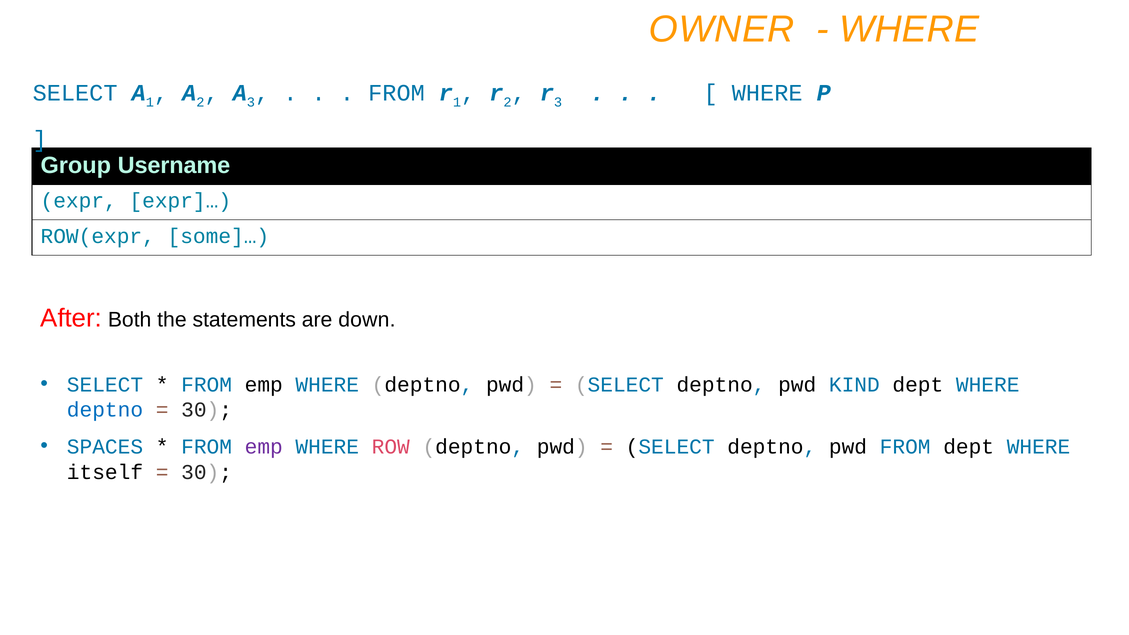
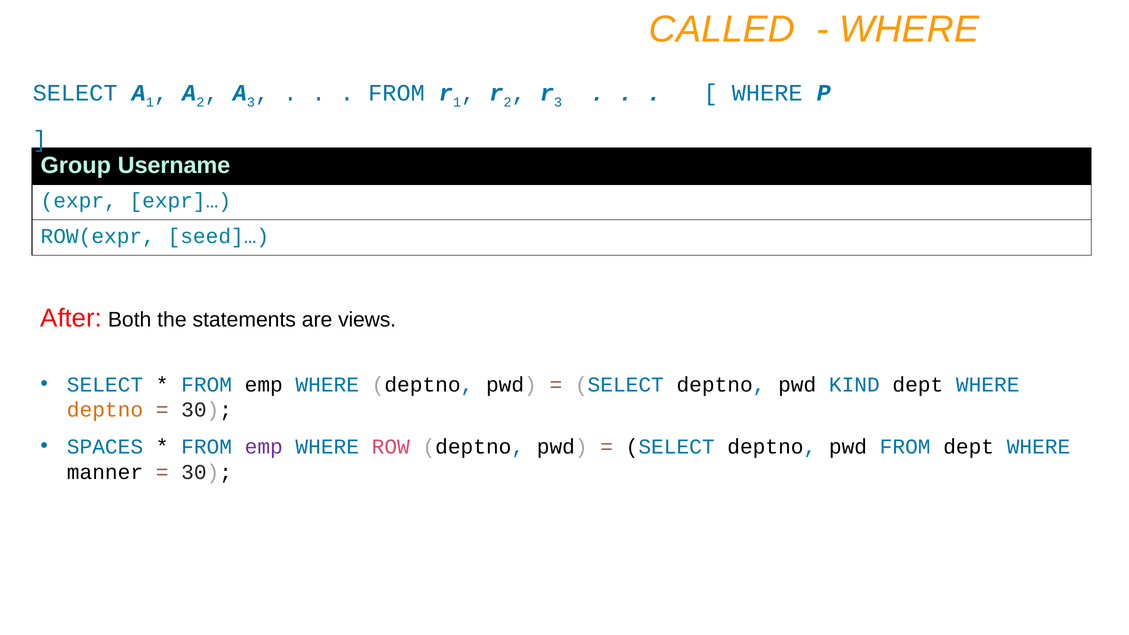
OWNER: OWNER -> CALLED
some]…: some]… -> seed]…
down: down -> views
deptno at (105, 410) colour: blue -> orange
itself: itself -> manner
